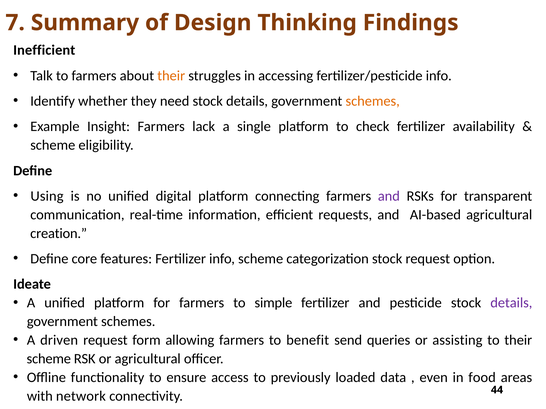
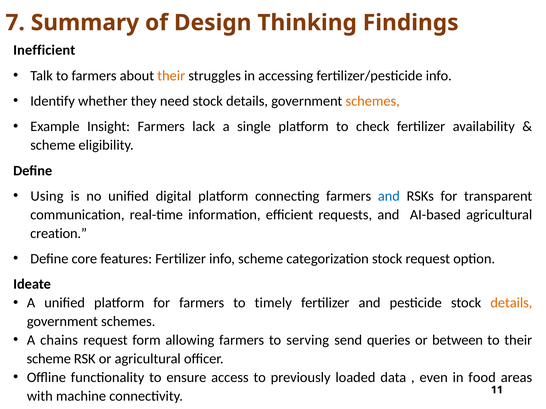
and at (389, 196) colour: purple -> blue
simple: simple -> timely
details at (511, 303) colour: purple -> orange
driven: driven -> chains
benefit: benefit -> serving
assisting: assisting -> between
network: network -> machine
44: 44 -> 11
